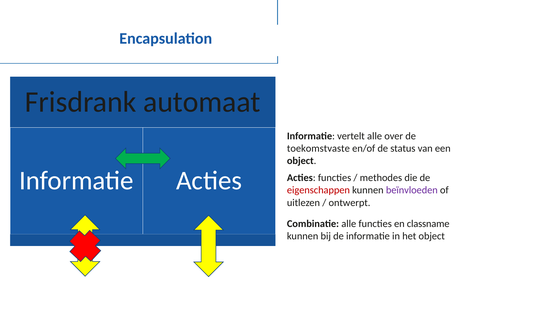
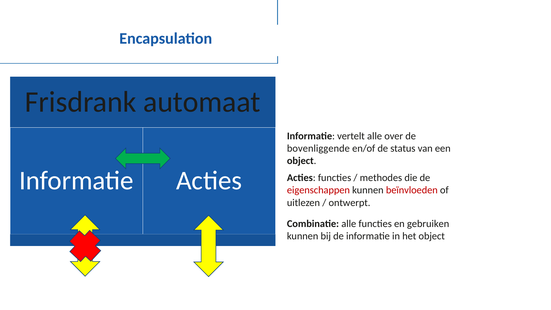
toekomstvaste: toekomstvaste -> bovenliggende
beïnvloeden colour: purple -> red
classname: classname -> gebruiken
